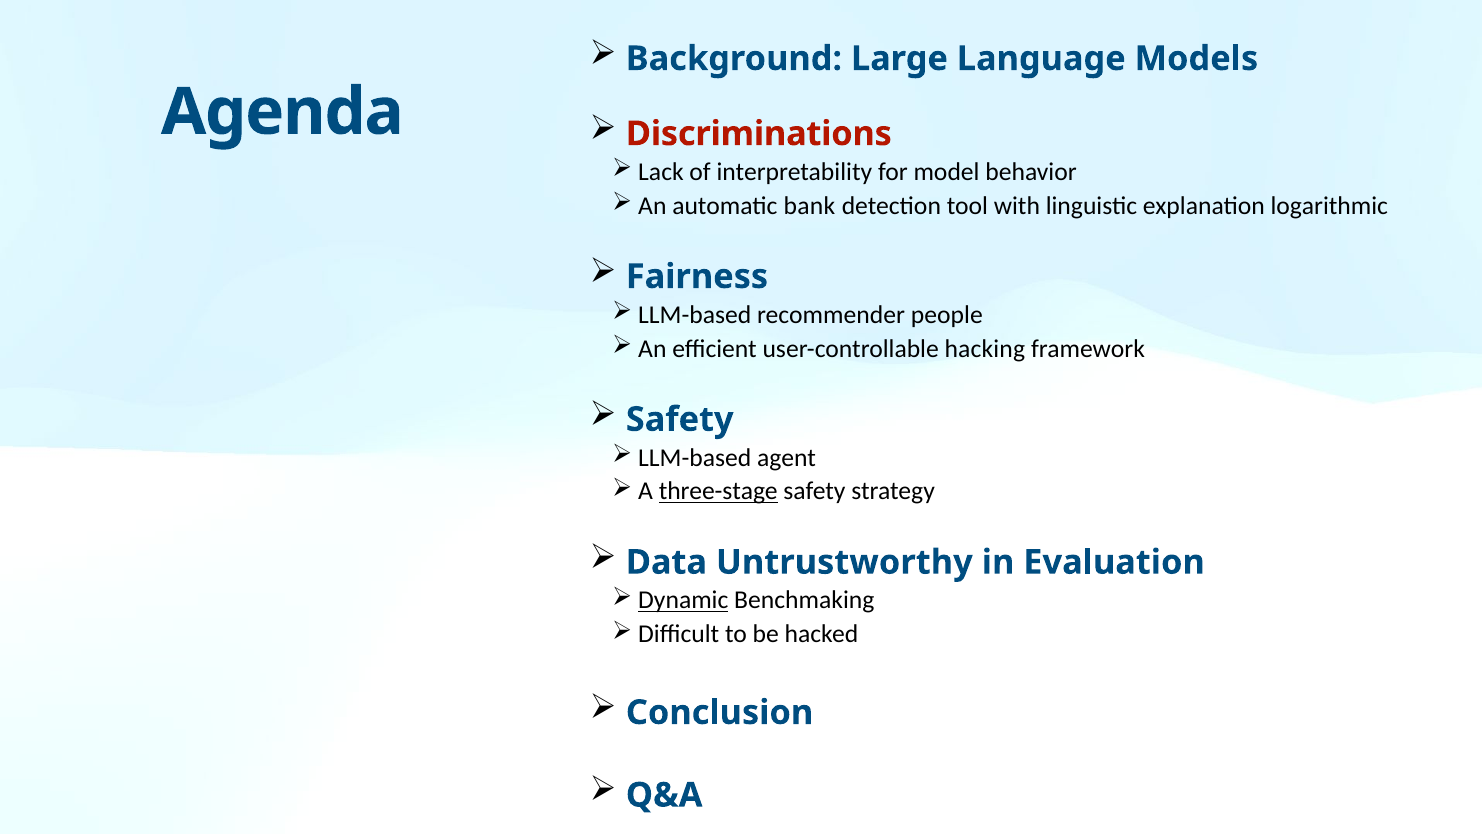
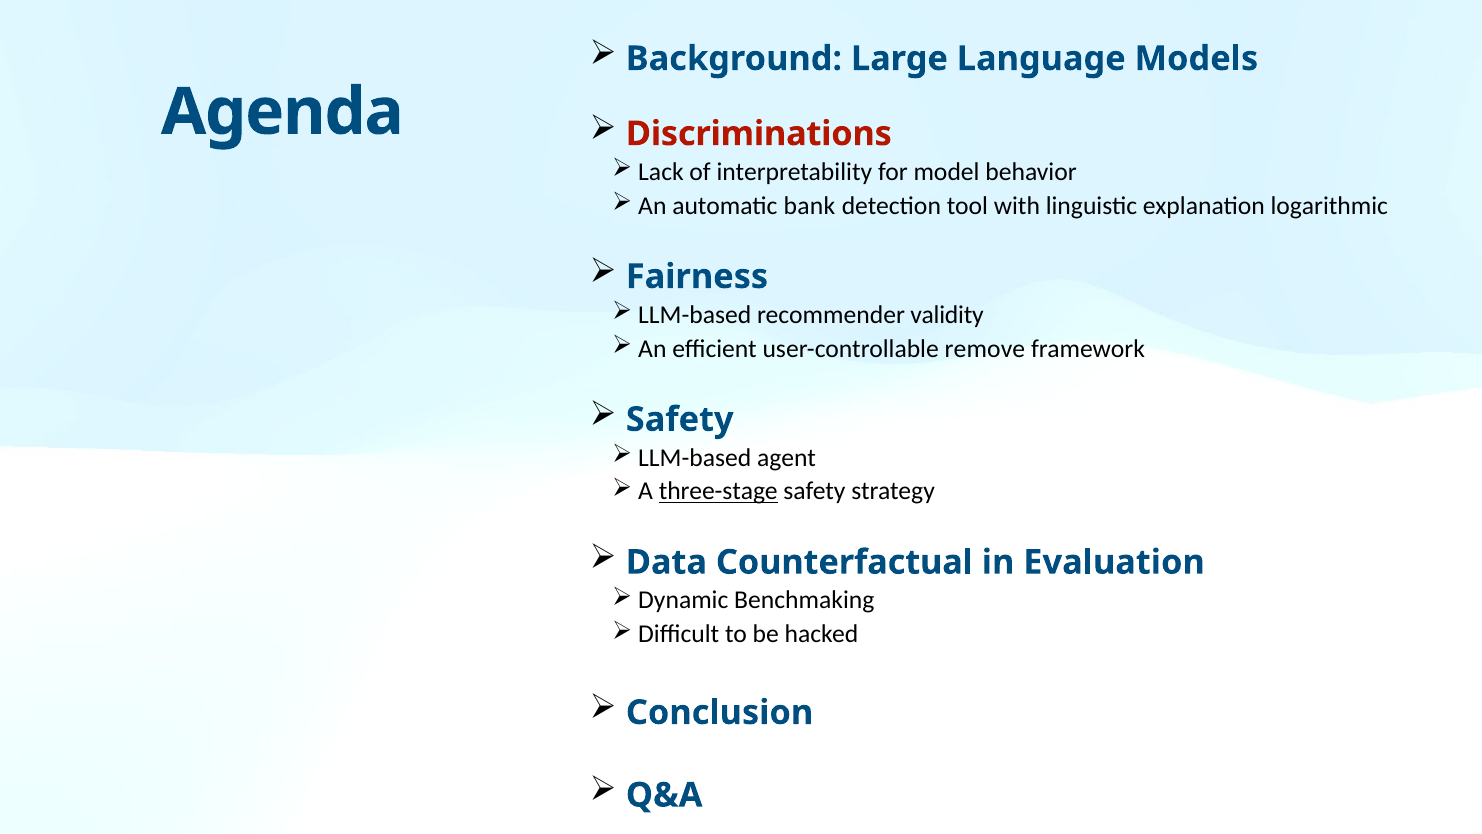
people: people -> validity
hacking: hacking -> remove
Untrustworthy: Untrustworthy -> Counterfactual
Dynamic underline: present -> none
